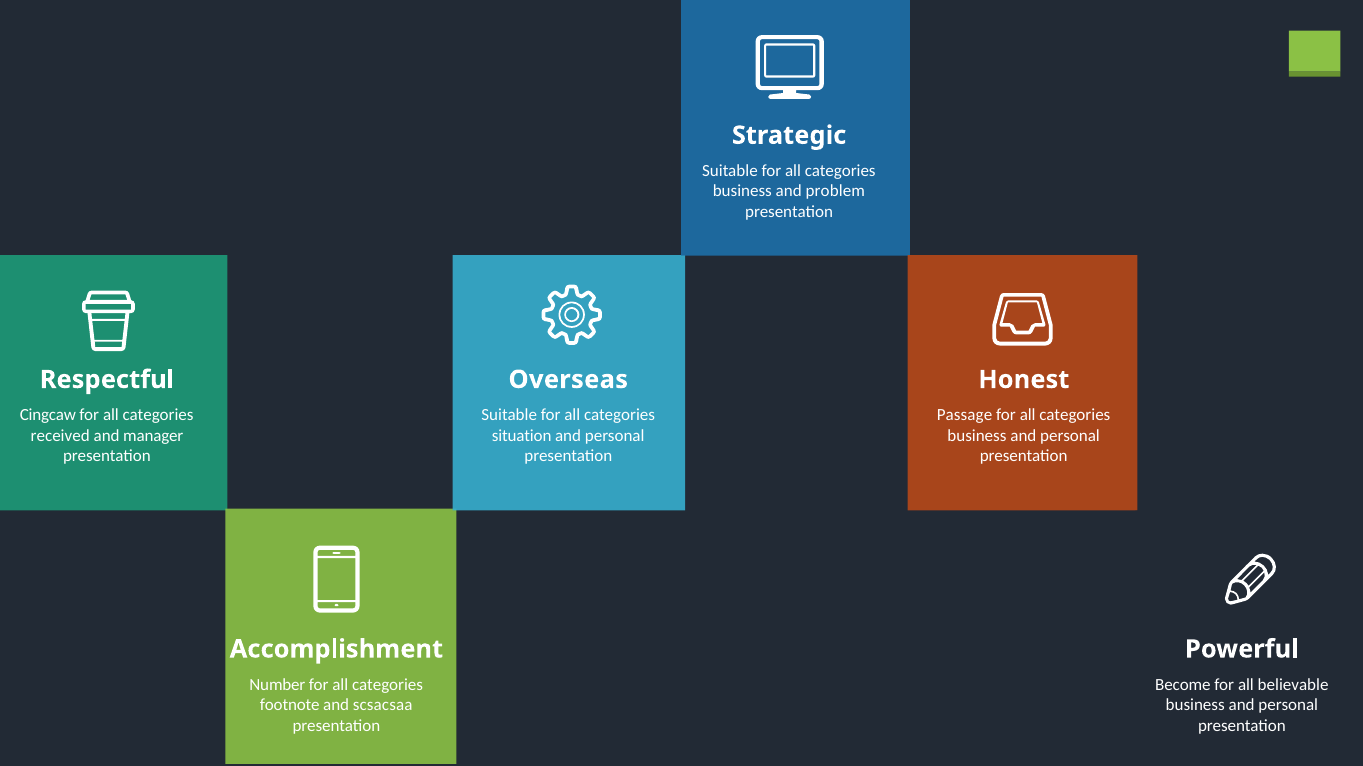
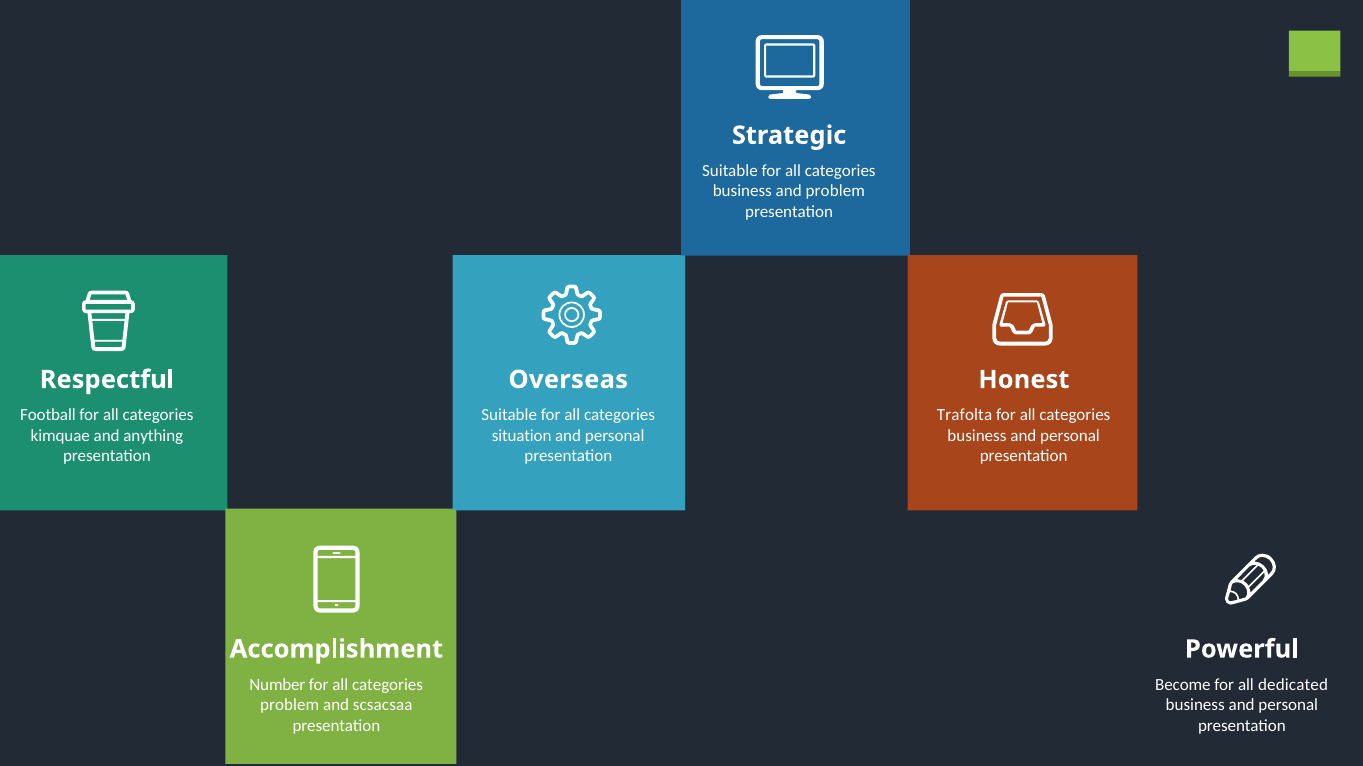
Cingcaw: Cingcaw -> Football
Passage: Passage -> Trafolta
received: received -> kimquae
manager: manager -> anything
believable: believable -> dedicated
footnote at (290, 706): footnote -> problem
